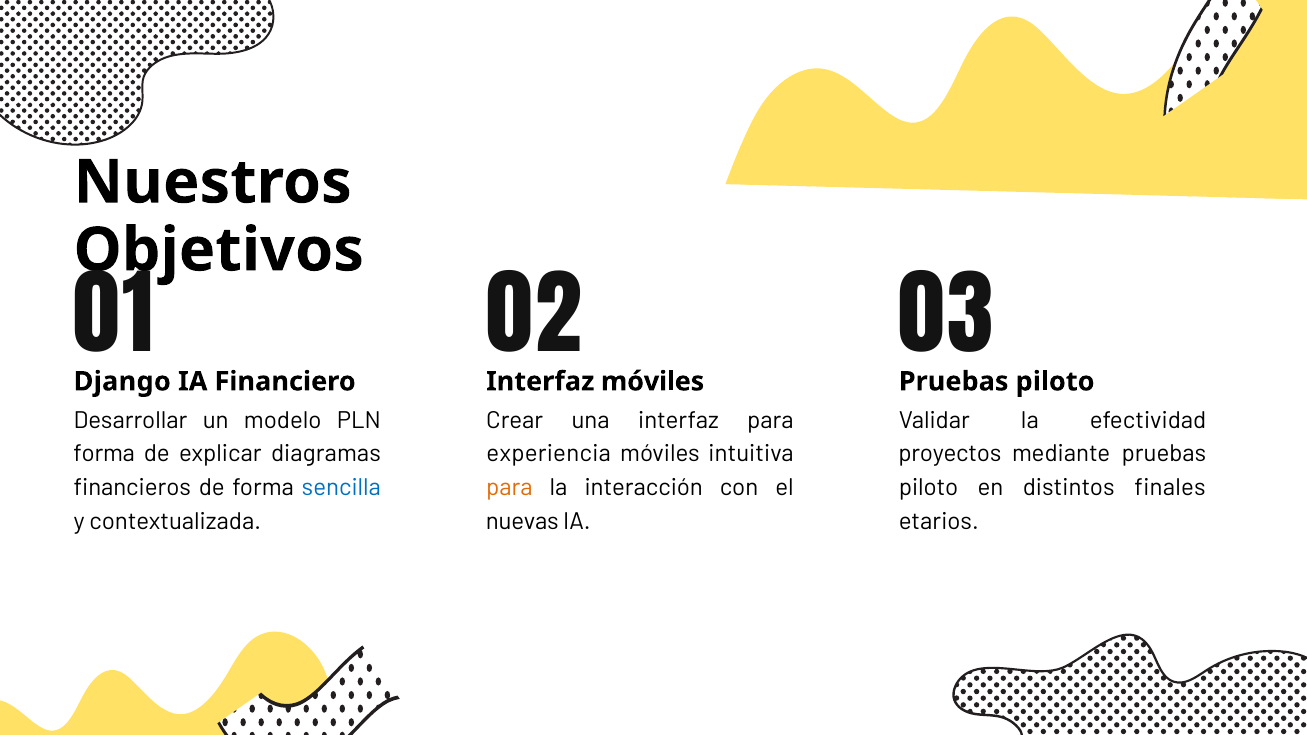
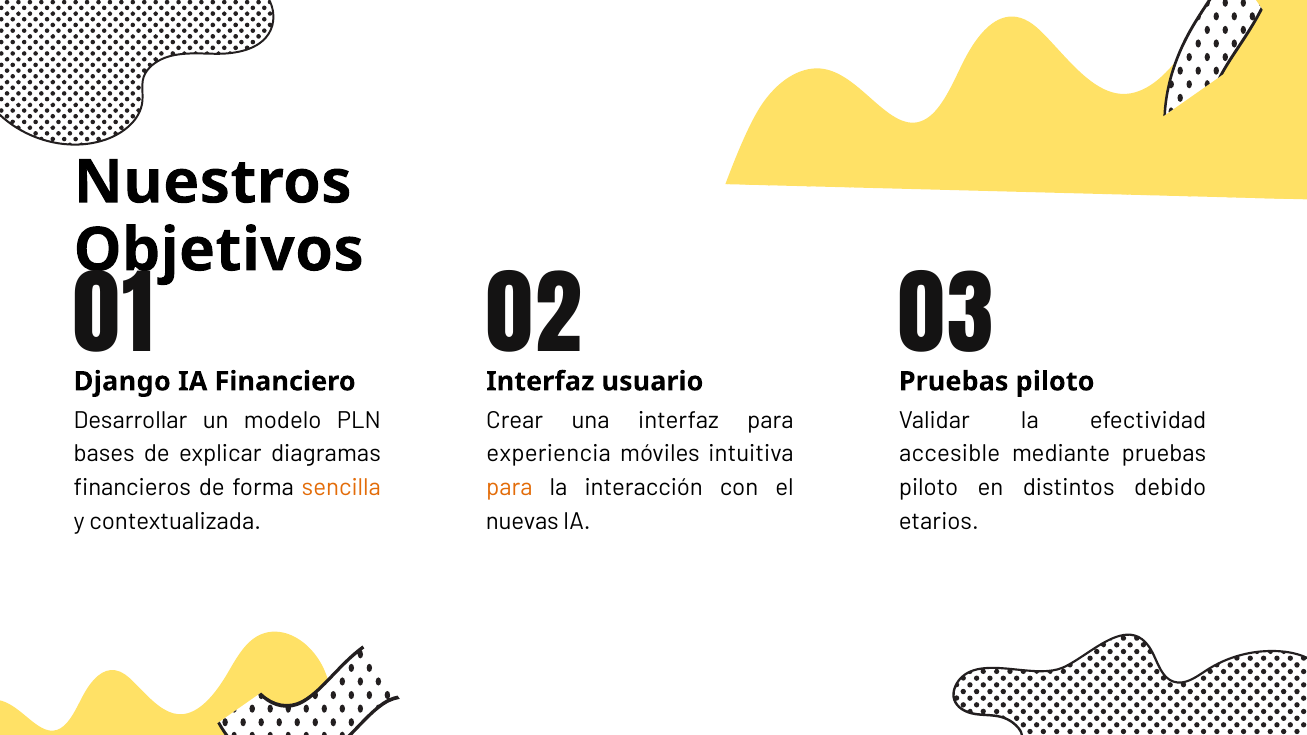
Interfaz móviles: móviles -> usuario
forma at (104, 454): forma -> bases
proyectos: proyectos -> accesible
sencilla colour: blue -> orange
finales: finales -> debido
